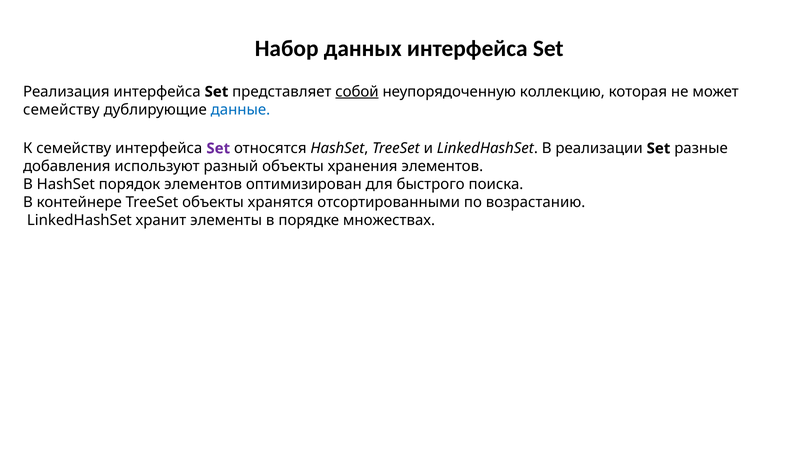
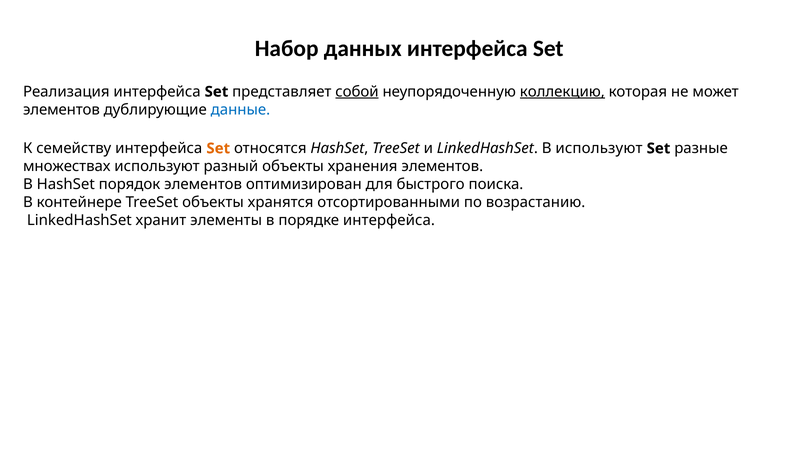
коллекцию underline: none -> present
семейству at (61, 110): семейству -> элементов
Set at (218, 149) colour: purple -> orange
В реализации: реализации -> используют
добавления: добавления -> множествах
порядке множествах: множествах -> интерфейса
